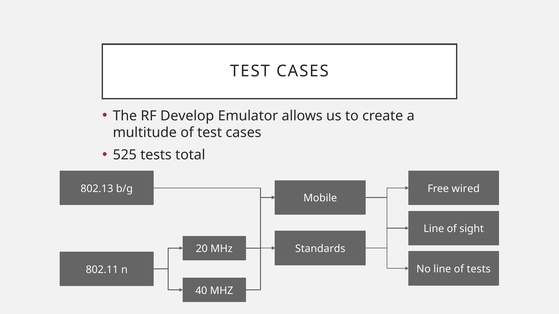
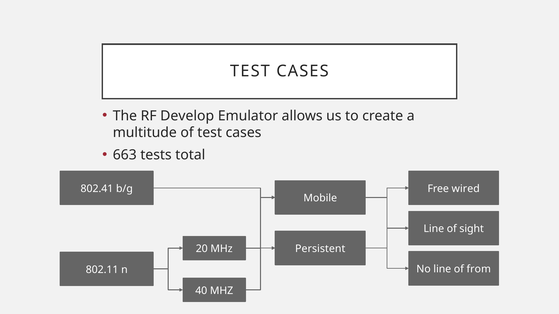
525: 525 -> 663
802.13: 802.13 -> 802.41
Standards: Standards -> Persistent
of tests: tests -> from
